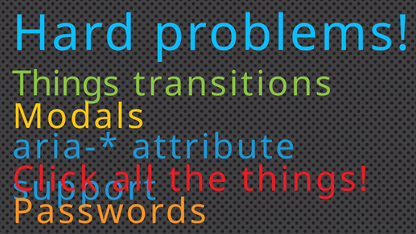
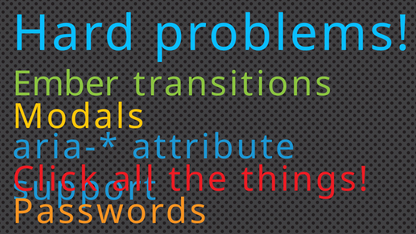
Things at (66, 84): Things -> Ember
